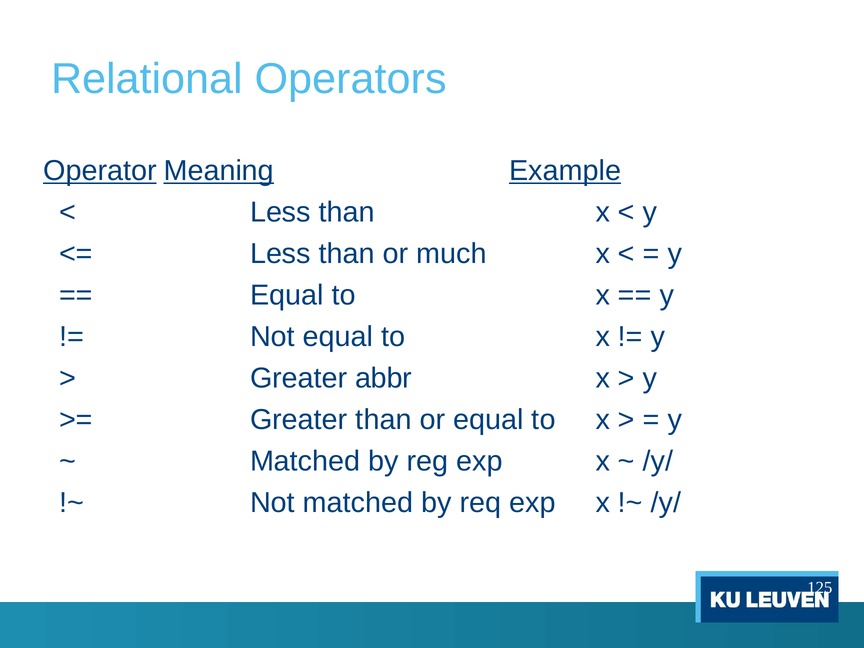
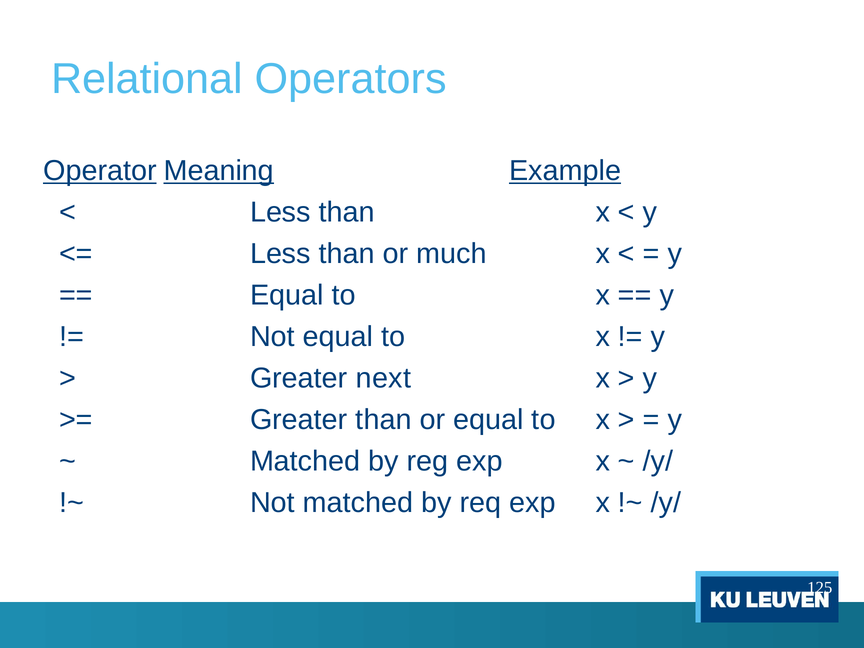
abbr: abbr -> next
